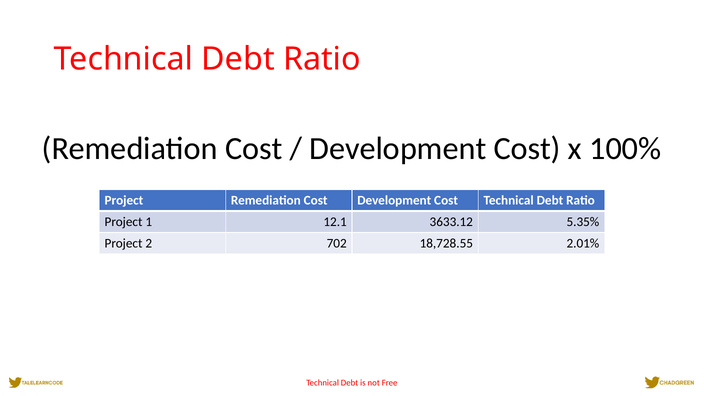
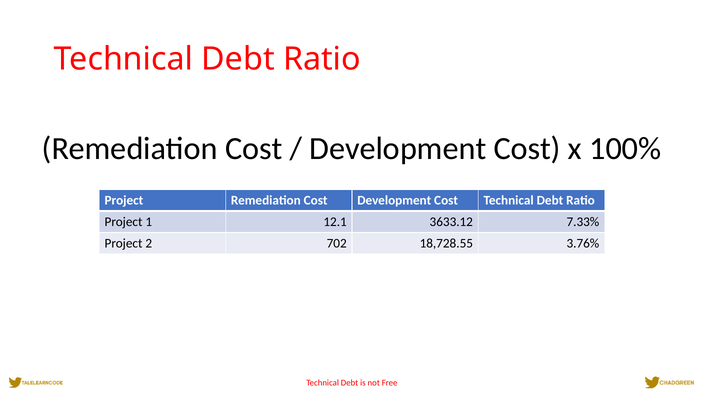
5.35%: 5.35% -> 7.33%
2.01%: 2.01% -> 3.76%
